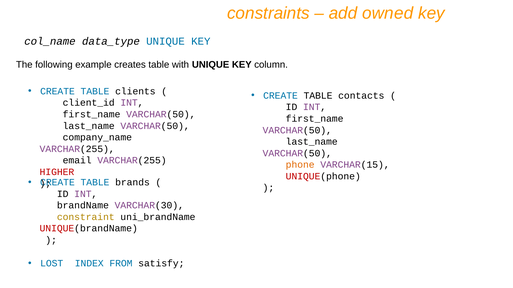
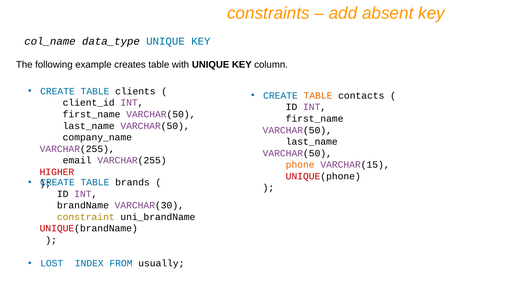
owned: owned -> absent
TABLE at (318, 96) colour: black -> orange
satisfy: satisfy -> usually
